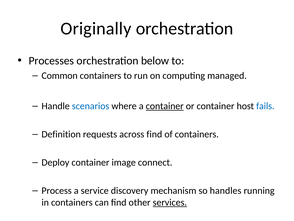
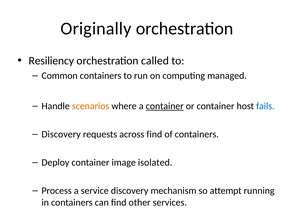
Processes: Processes -> Resiliency
below: below -> called
scenarios colour: blue -> orange
Definition at (61, 134): Definition -> Discovery
connect: connect -> isolated
handles: handles -> attempt
services underline: present -> none
